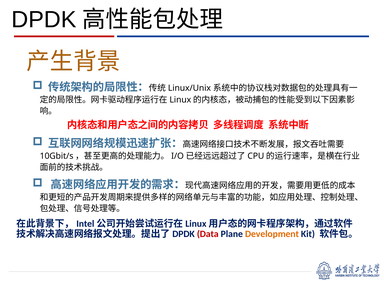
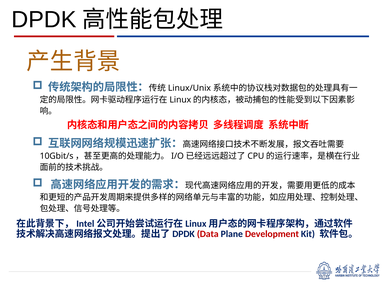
Development colour: orange -> red
